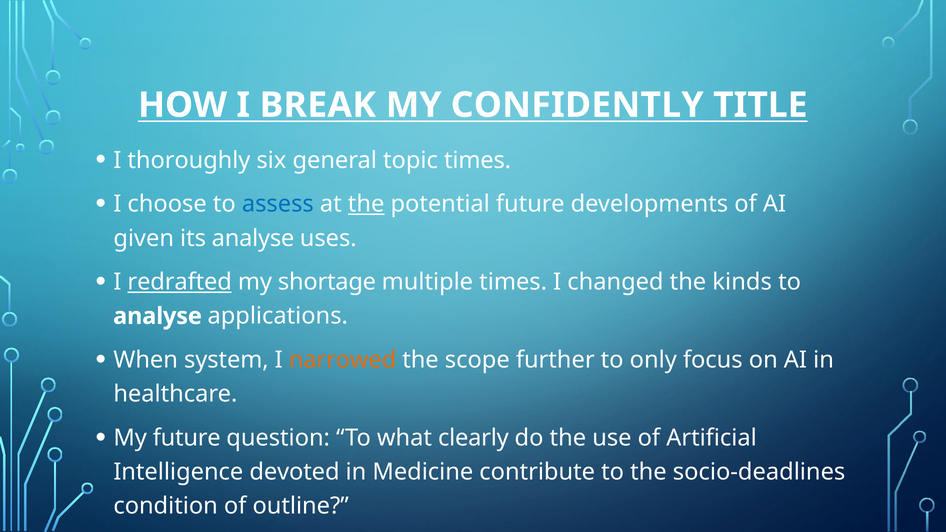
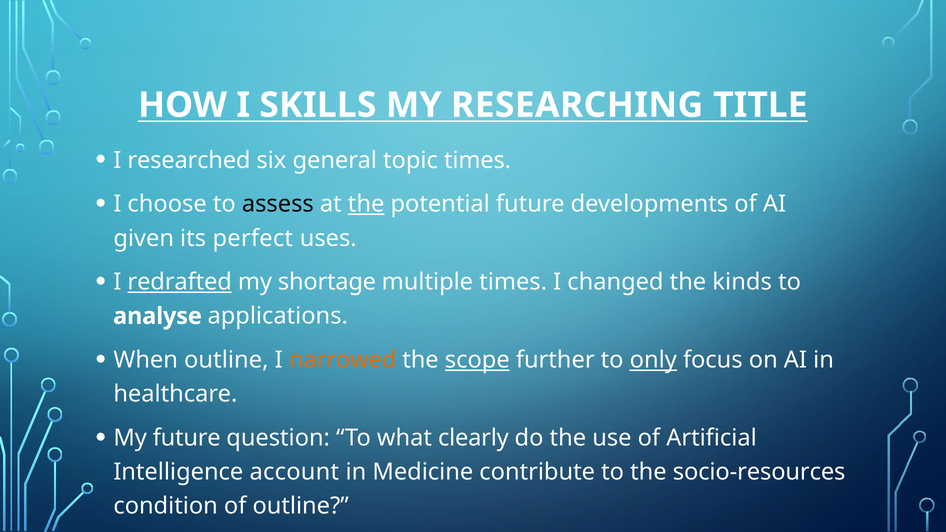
BREAK: BREAK -> SKILLS
CONFIDENTLY: CONFIDENTLY -> RESEARCHING
thoroughly: thoroughly -> researched
assess colour: blue -> black
its analyse: analyse -> perfect
When system: system -> outline
scope underline: none -> present
only underline: none -> present
devoted: devoted -> account
socio-deadlines: socio-deadlines -> socio-resources
